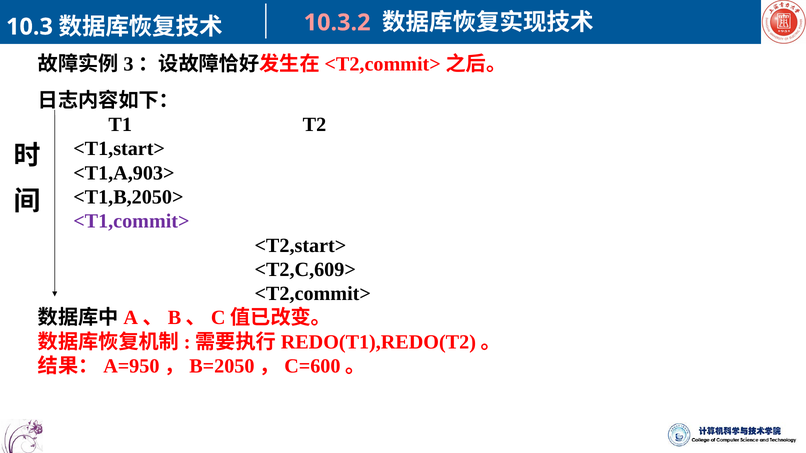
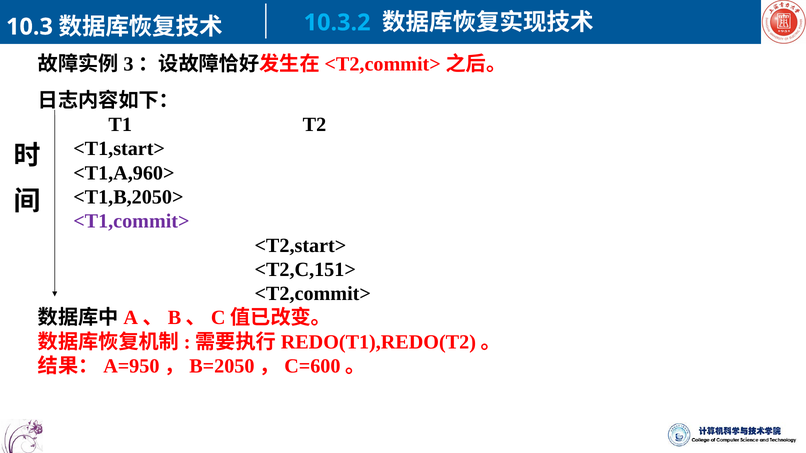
10.3.2 colour: pink -> light blue
<T1,A,903>: <T1,A,903> -> <T1,A,960>
<T2,C,609>: <T2,C,609> -> <T2,C,151>
